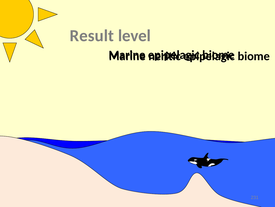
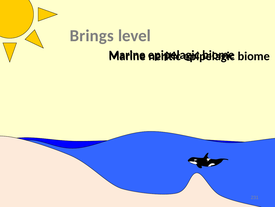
Result: Result -> Brings
